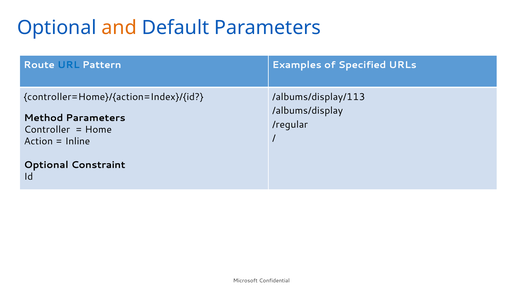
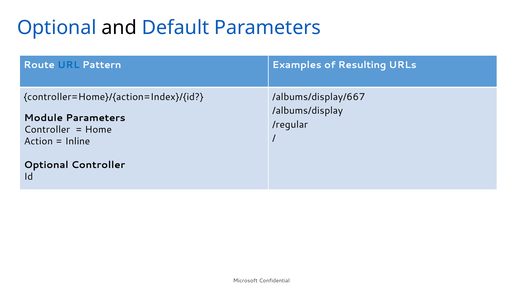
and colour: orange -> black
Specified: Specified -> Resulting
/albums/display/113: /albums/display/113 -> /albums/display/667
Method: Method -> Module
Optional Constraint: Constraint -> Controller
